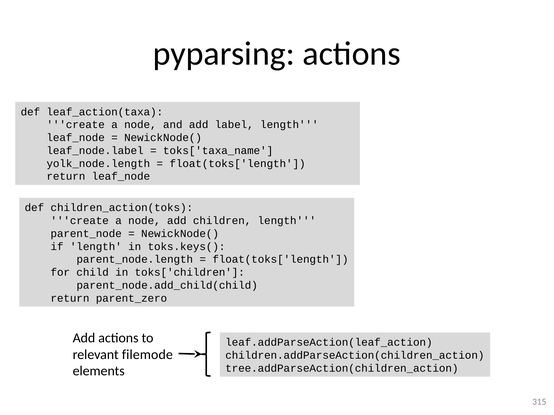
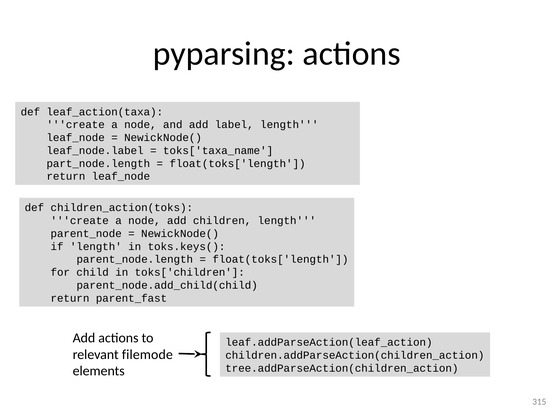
yolk_node.length: yolk_node.length -> part_node.length
parent_zero: parent_zero -> parent_fast
